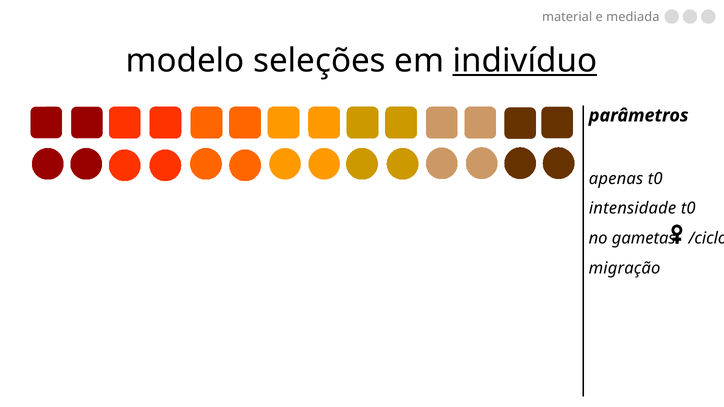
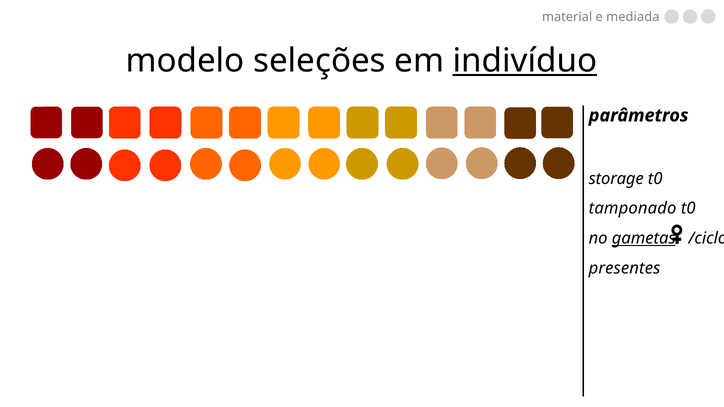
apenas: apenas -> storage
intensidade: intensidade -> tamponado
gametas underline: none -> present
migração: migração -> presentes
